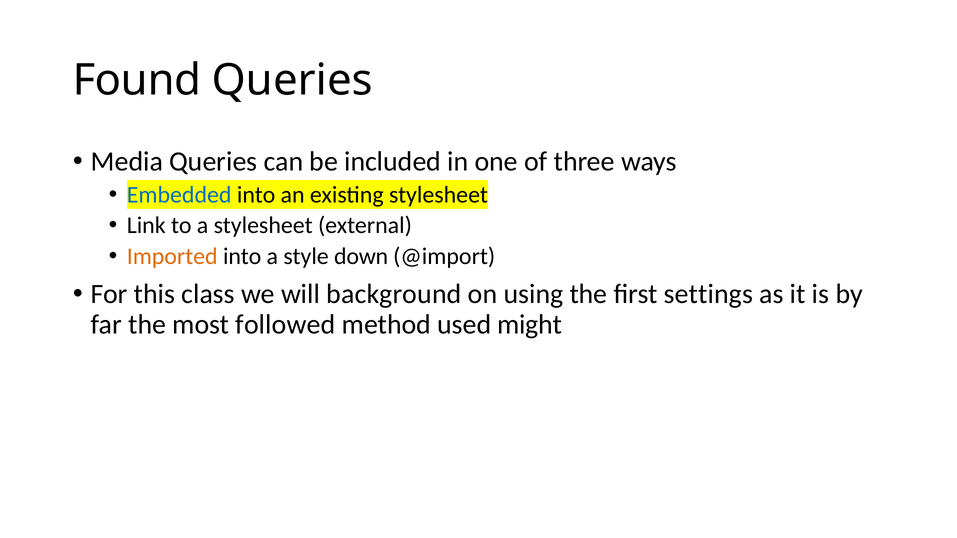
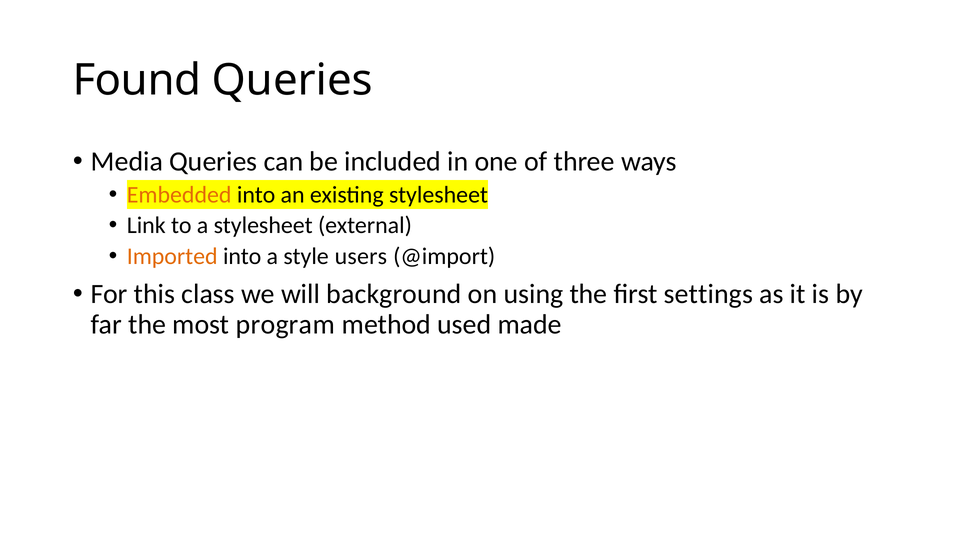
Embedded colour: blue -> orange
down: down -> users
followed: followed -> program
might: might -> made
